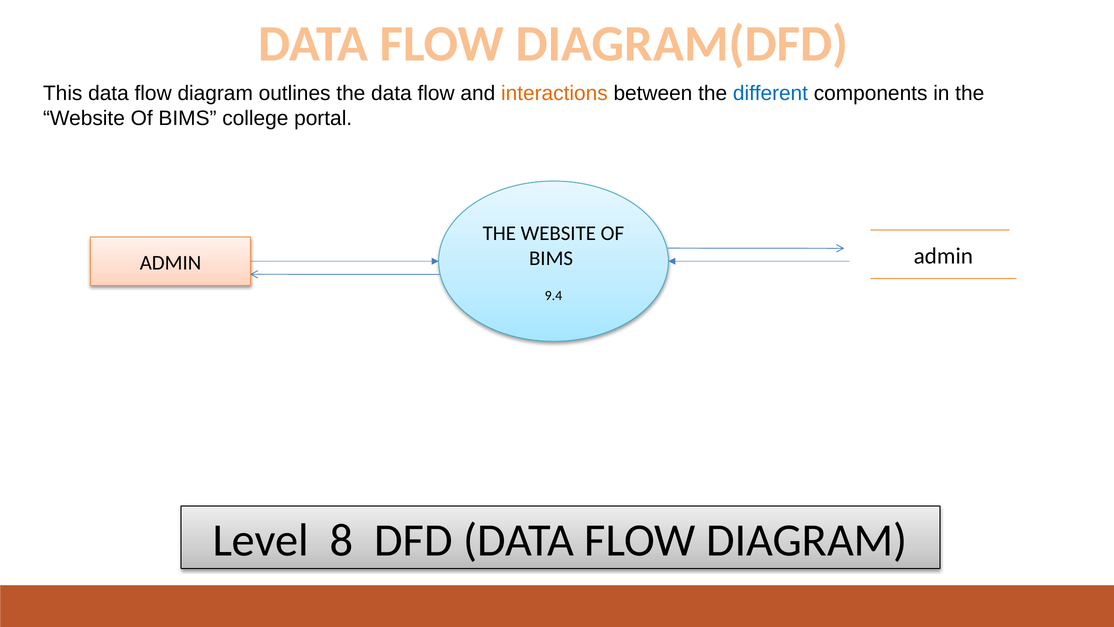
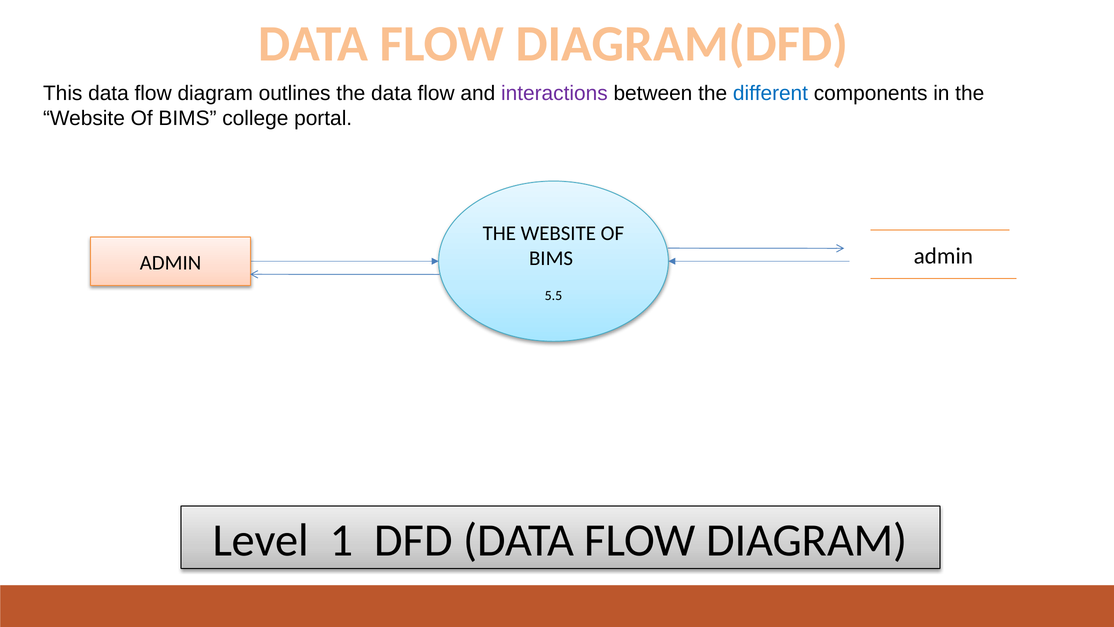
interactions colour: orange -> purple
9.4: 9.4 -> 5.5
8: 8 -> 1
